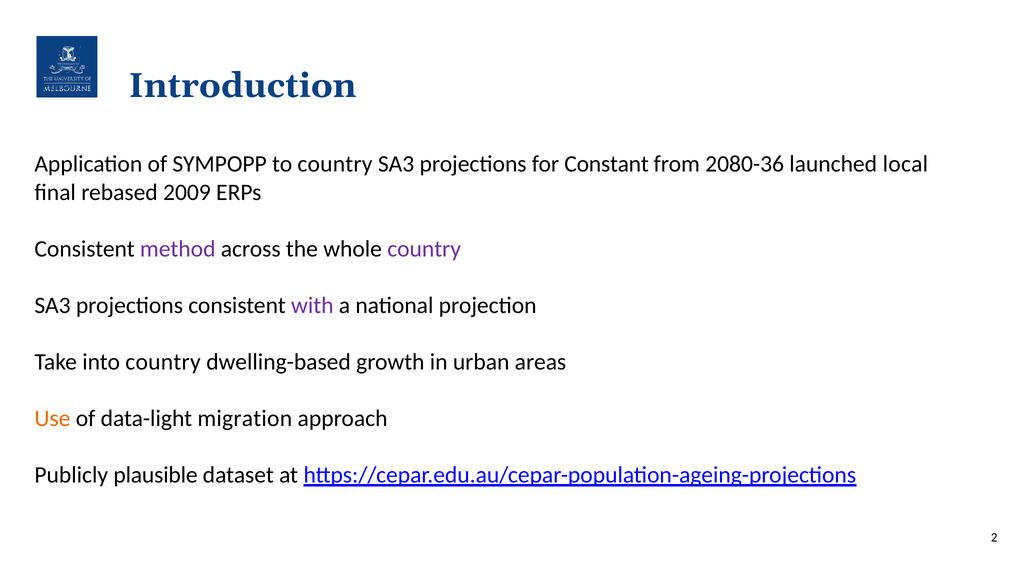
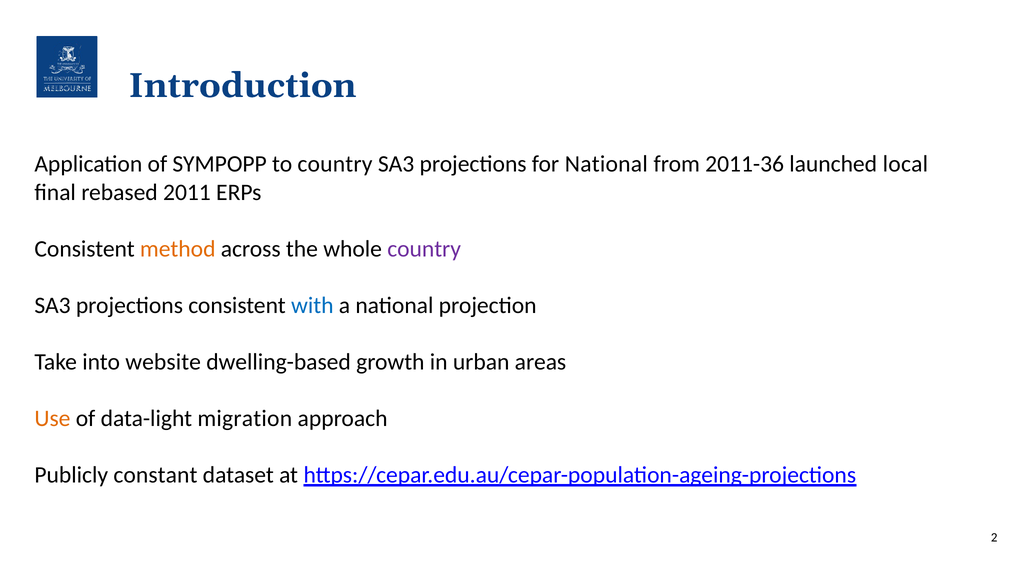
for Constant: Constant -> National
2080-36: 2080-36 -> 2011-36
2009: 2009 -> 2011
method colour: purple -> orange
with colour: purple -> blue
into country: country -> website
plausible: plausible -> constant
